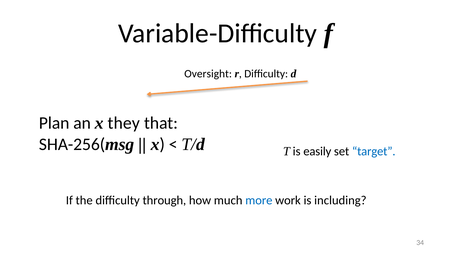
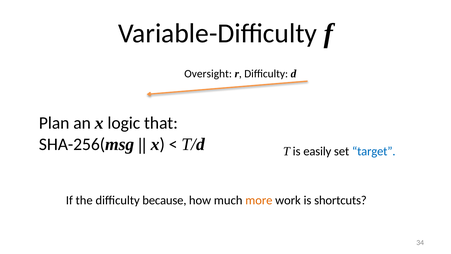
they: they -> logic
through: through -> because
more colour: blue -> orange
including: including -> shortcuts
